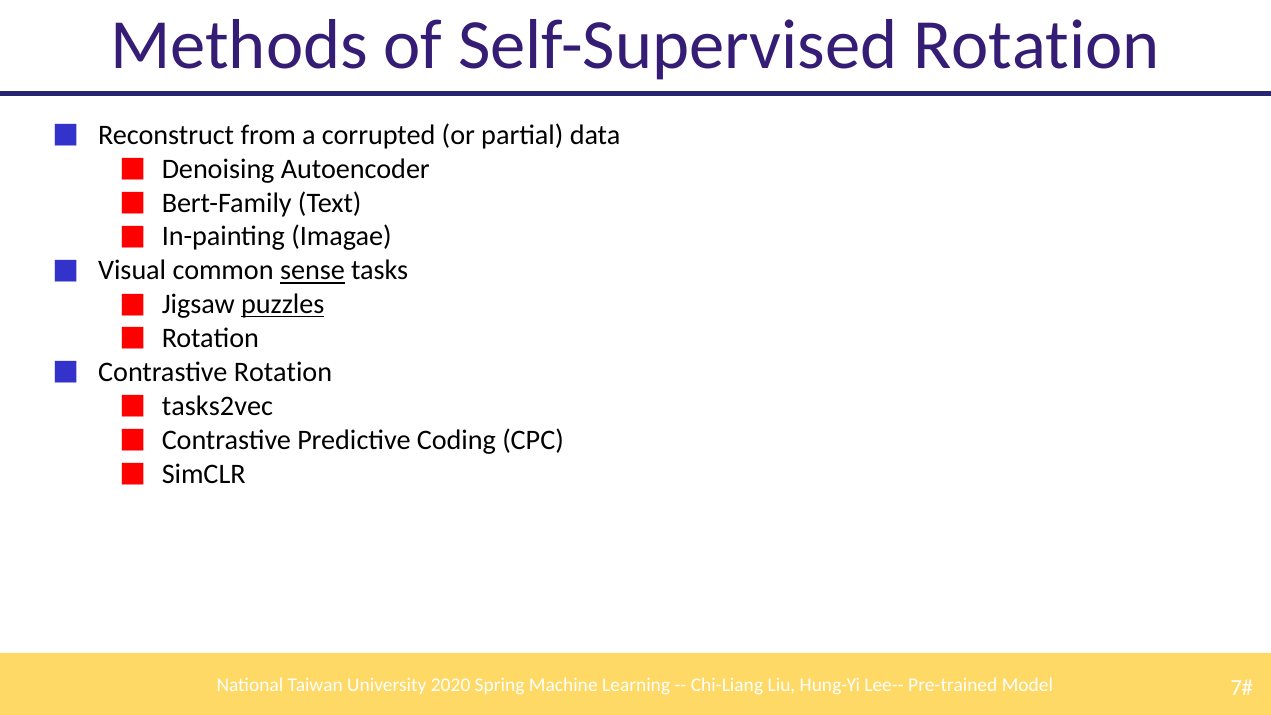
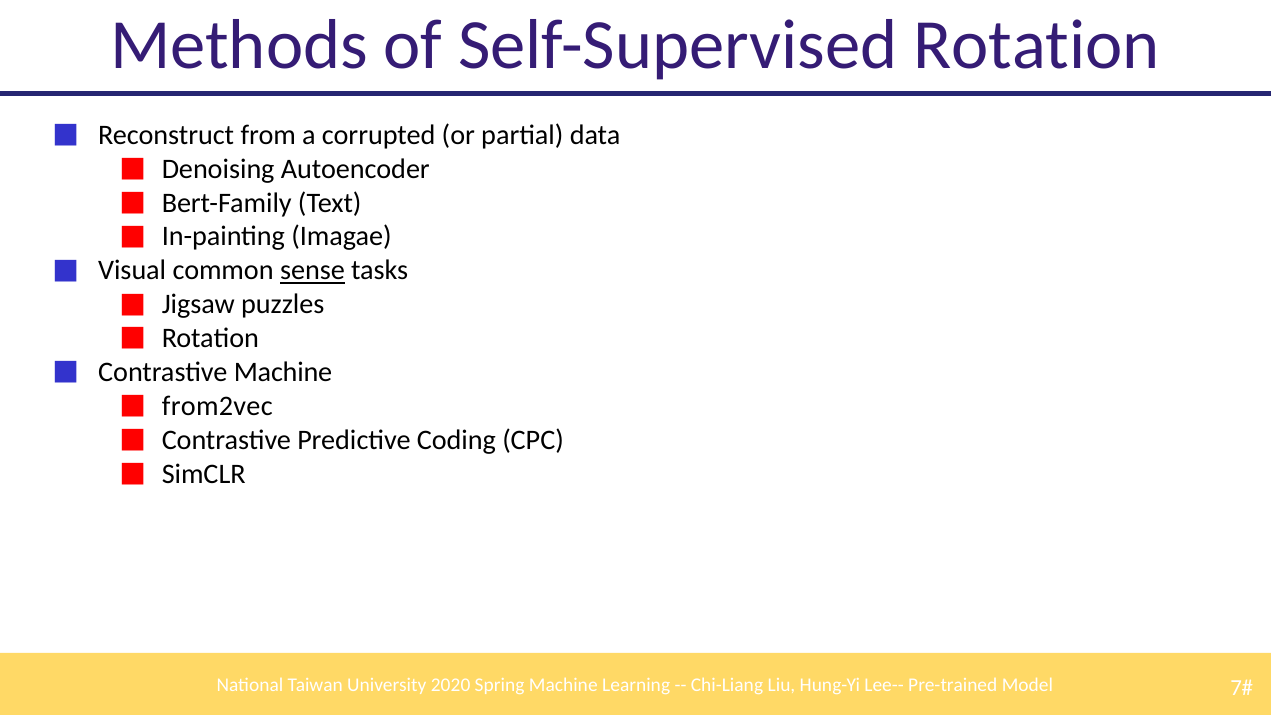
puzzles underline: present -> none
Contrastive Rotation: Rotation -> Machine
tasks2vec: tasks2vec -> from2vec
